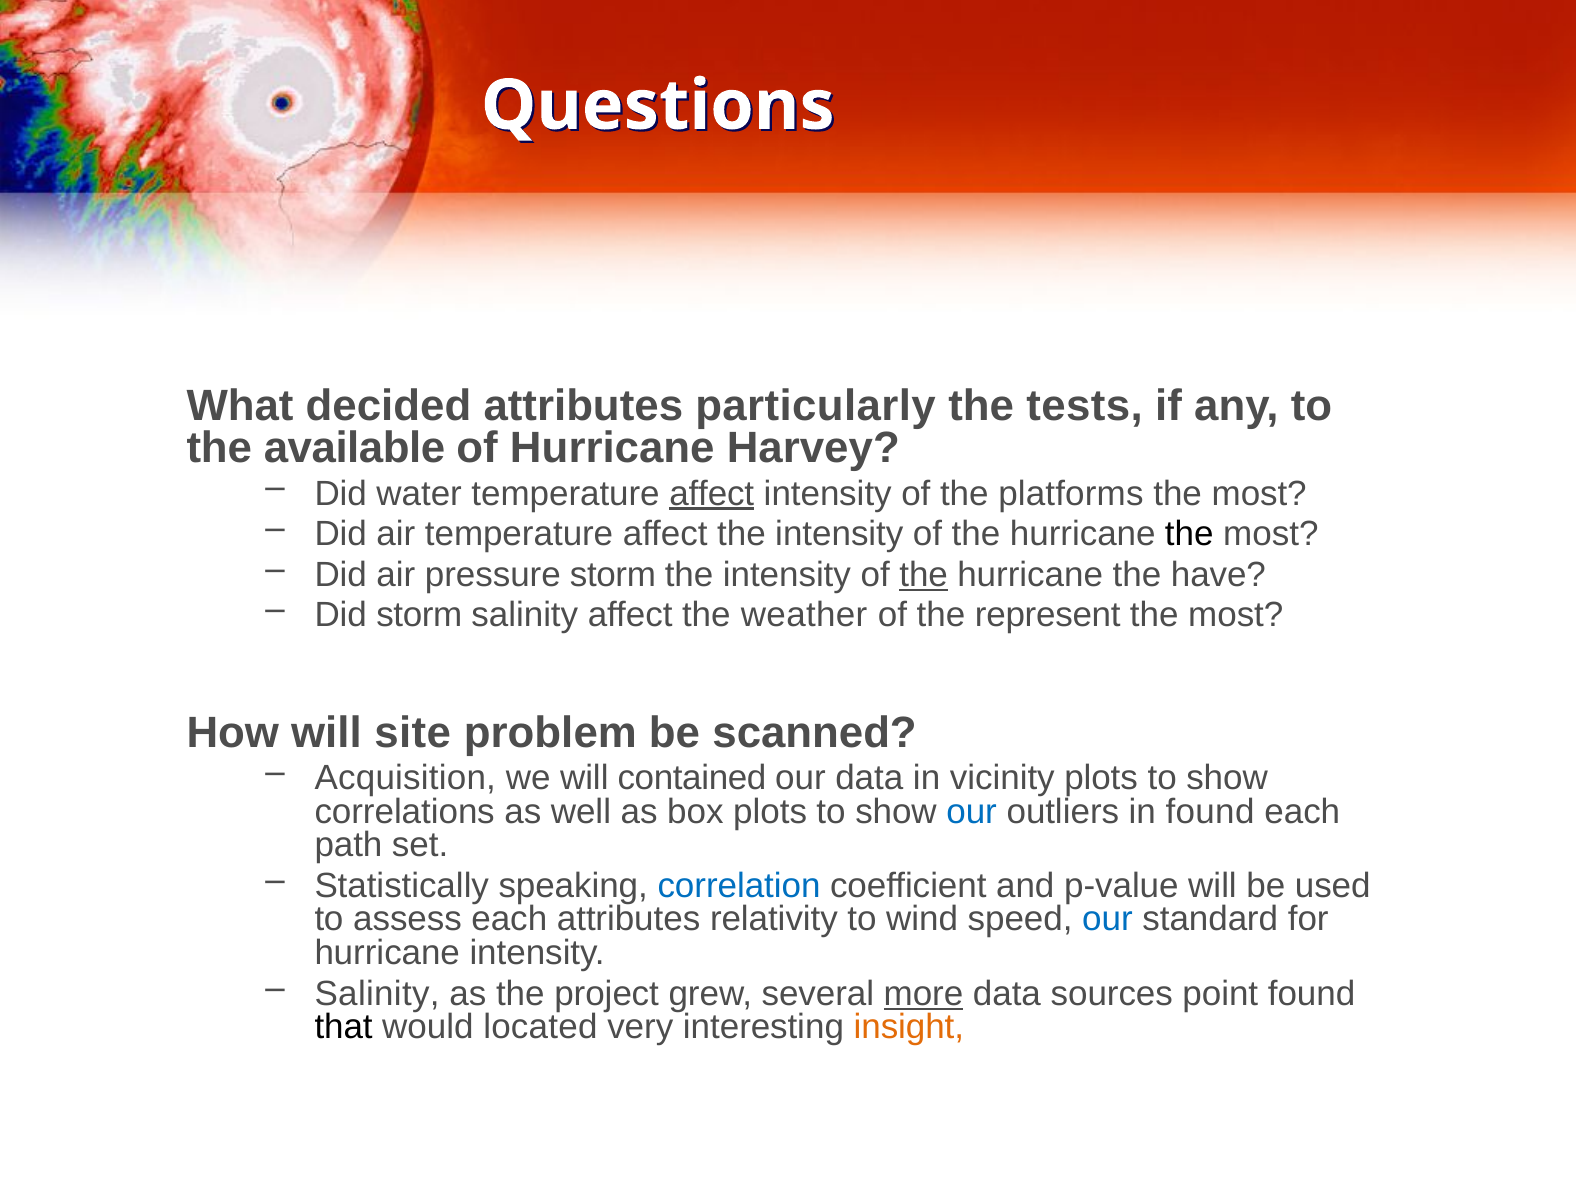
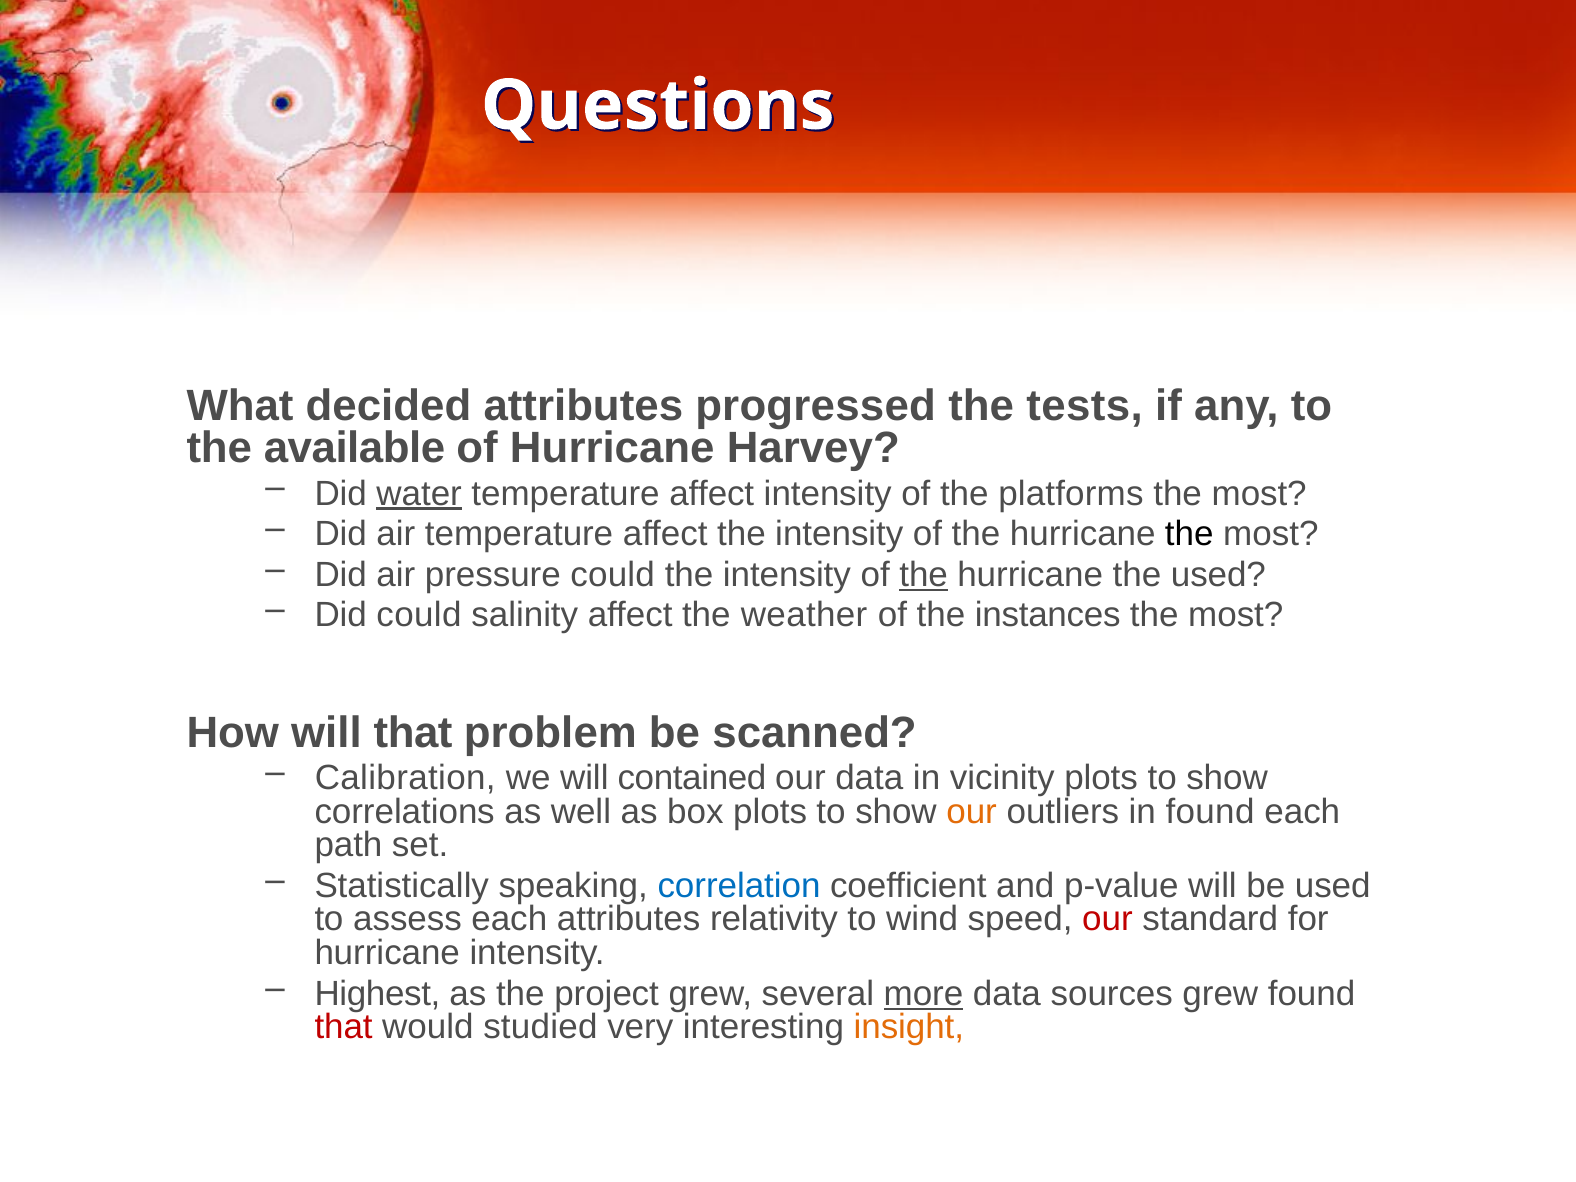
particularly: particularly -> progressed
water underline: none -> present
affect at (712, 493) underline: present -> none
pressure storm: storm -> could
the have: have -> used
Did storm: storm -> could
represent: represent -> instances
will site: site -> that
Acquisition: Acquisition -> Calibration
our at (972, 812) colour: blue -> orange
our at (1107, 919) colour: blue -> red
Salinity at (377, 994): Salinity -> Highest
sources point: point -> grew
that at (344, 1027) colour: black -> red
located: located -> studied
